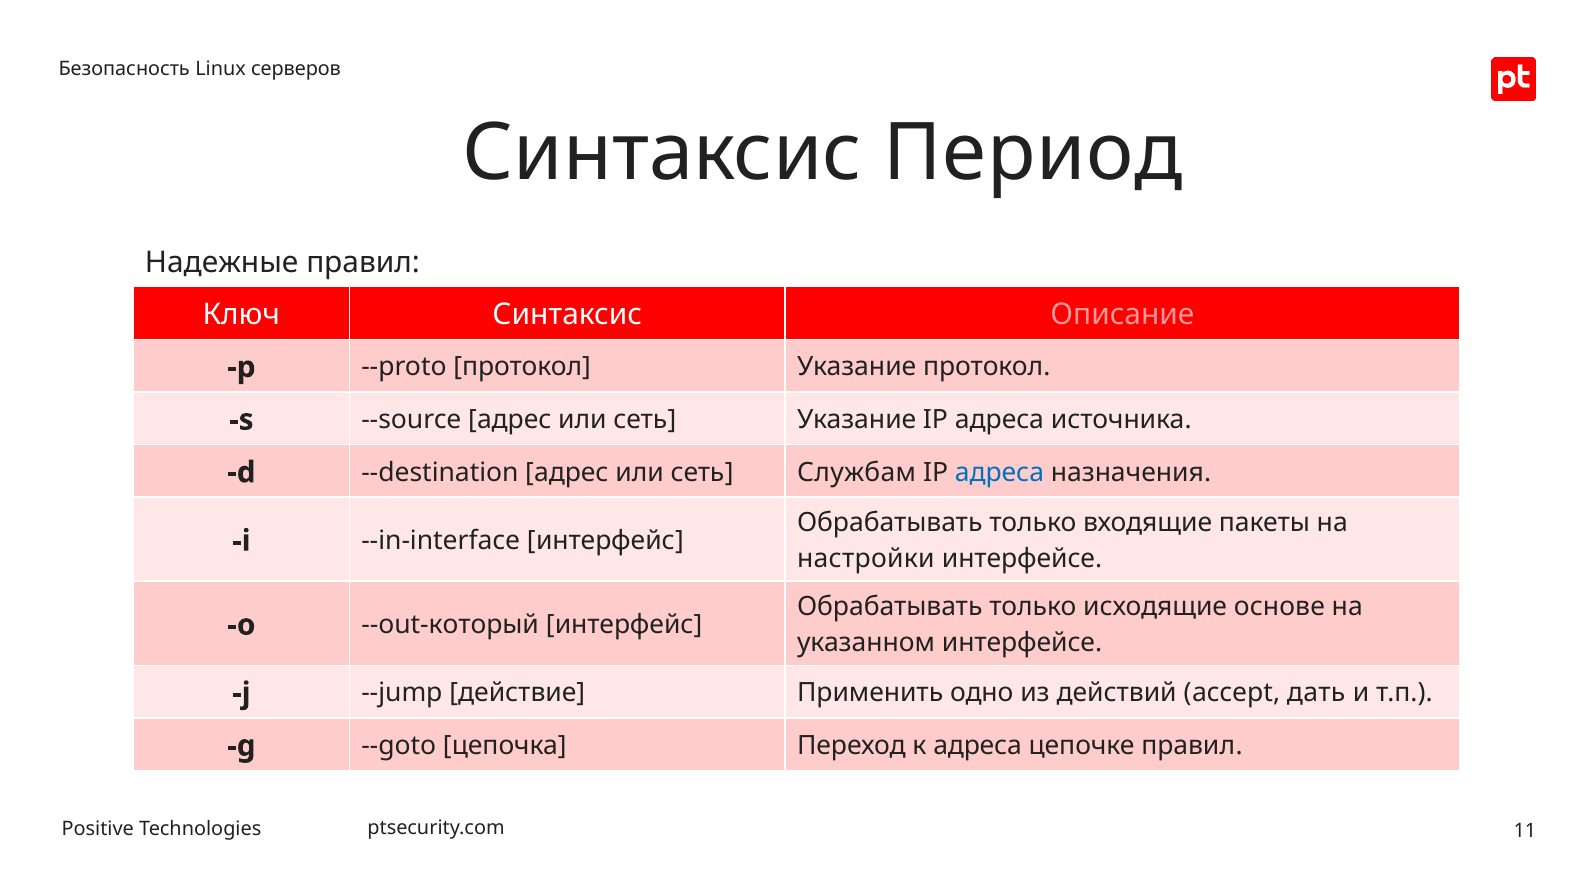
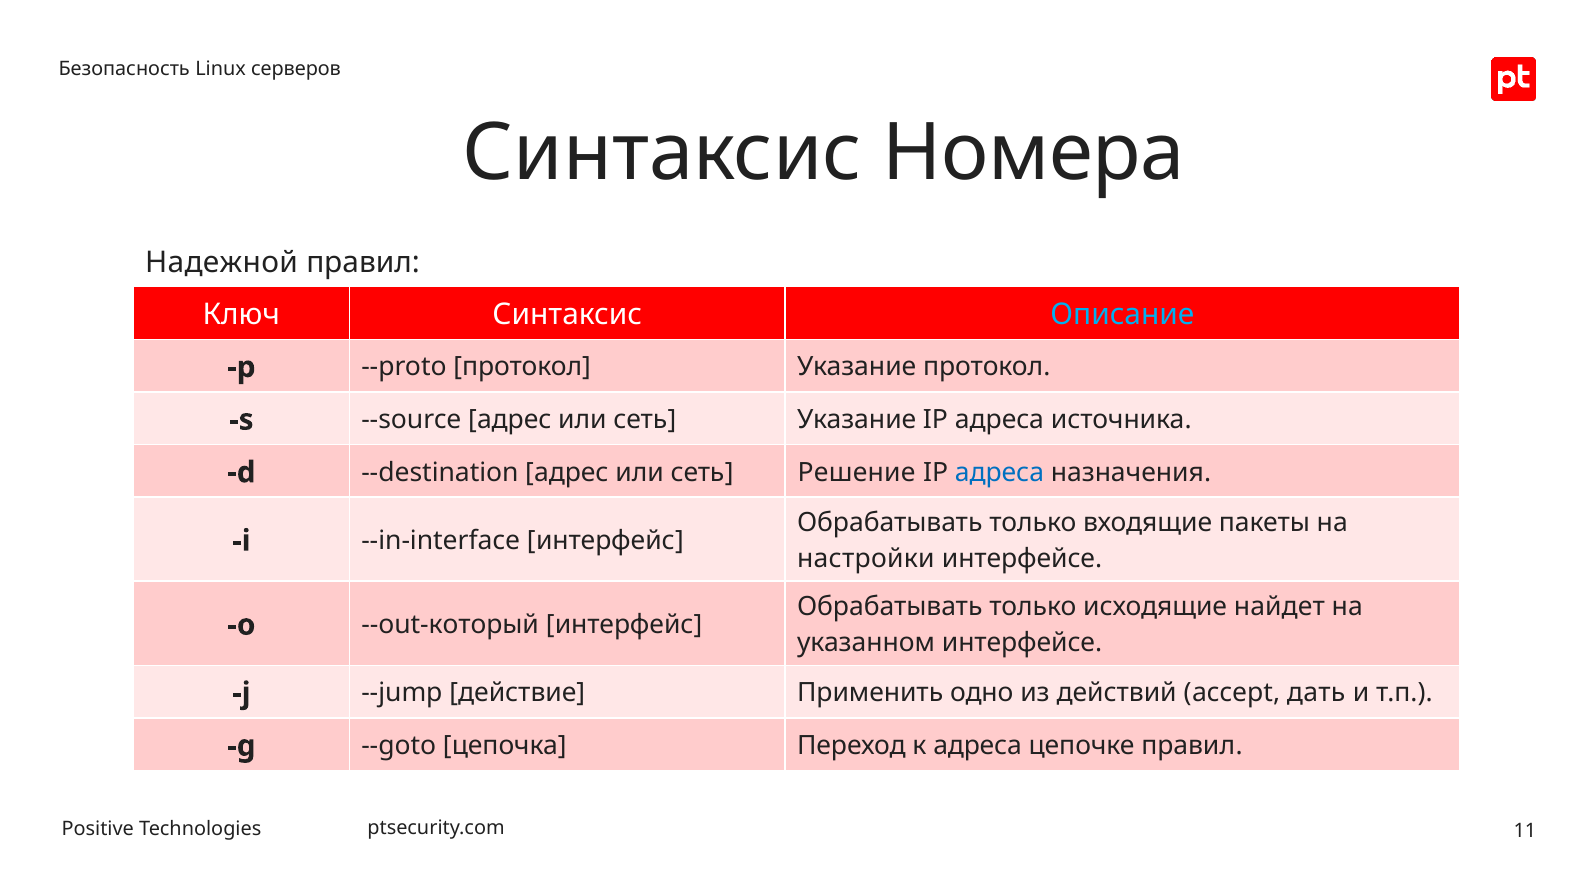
Период: Период -> Номера
Надежные: Надежные -> Надежной
Описание colour: pink -> light blue
Службам: Службам -> Решение
основе: основе -> найдет
